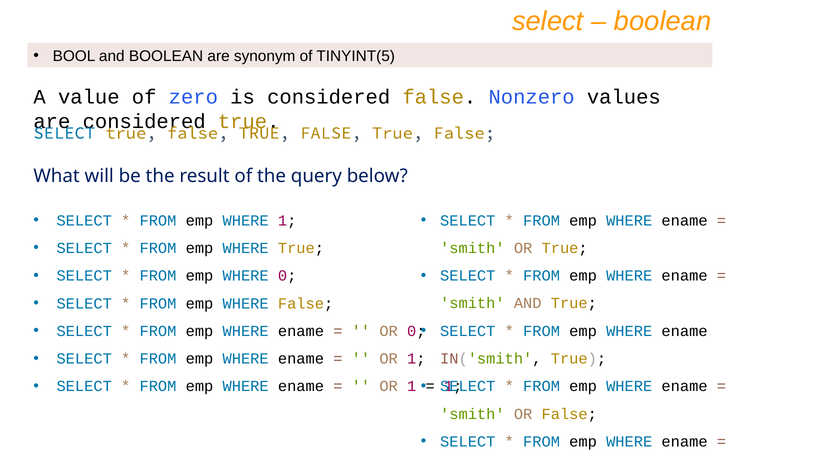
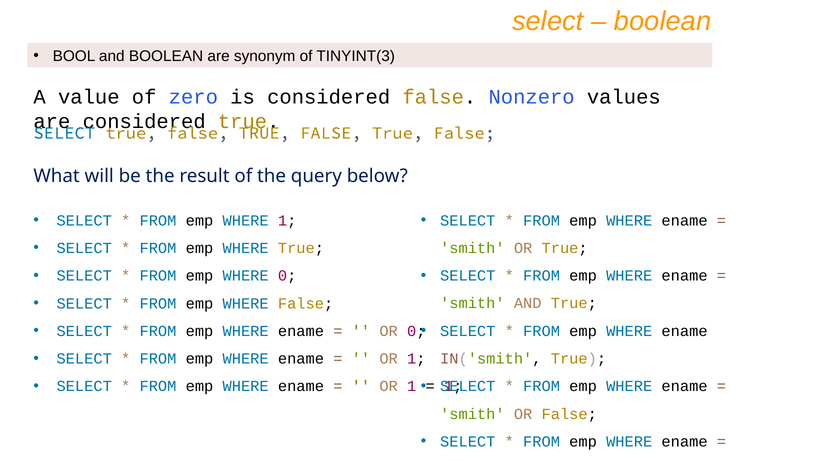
TINYINT(5: TINYINT(5 -> TINYINT(3
